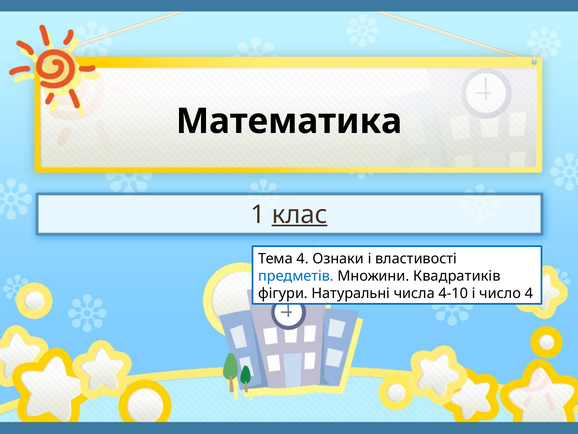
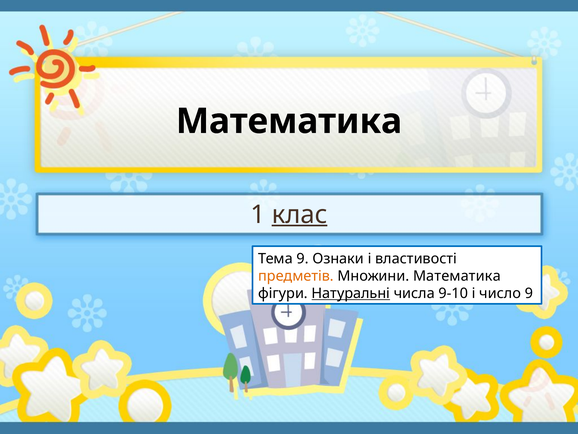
Тема 4: 4 -> 9
предметів colour: blue -> orange
Множини Квадратиків: Квадратиків -> Математика
Натуральні underline: none -> present
4-10: 4-10 -> 9-10
число 4: 4 -> 9
